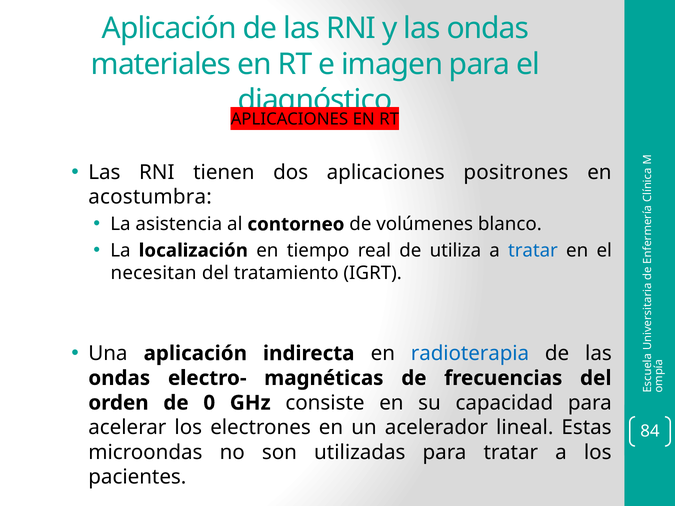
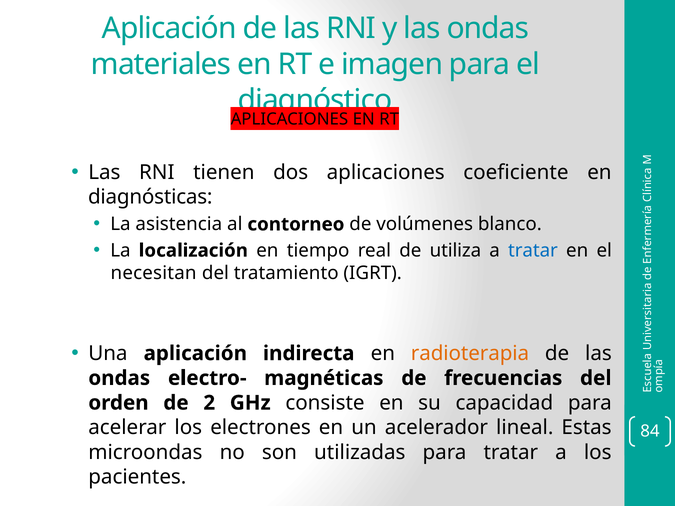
positrones: positrones -> coeficiente
acostumbra: acostumbra -> diagnósticas
radioterapia colour: blue -> orange
0: 0 -> 2
